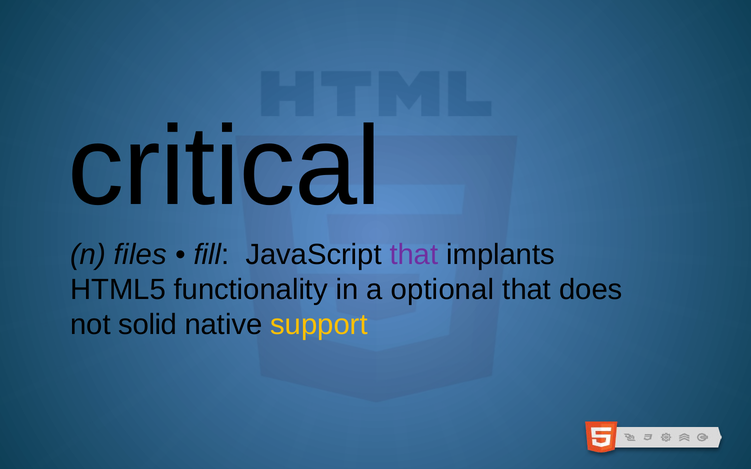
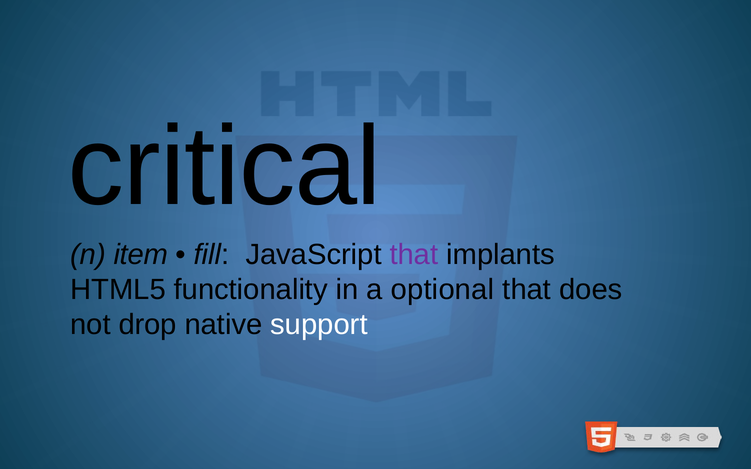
files: files -> item
solid: solid -> drop
support colour: yellow -> white
